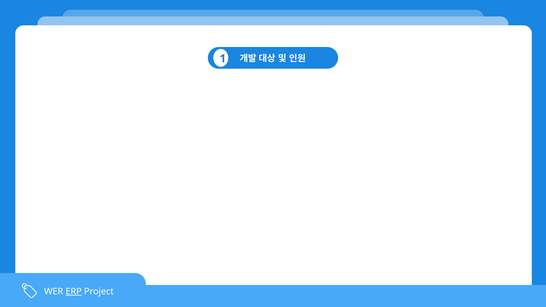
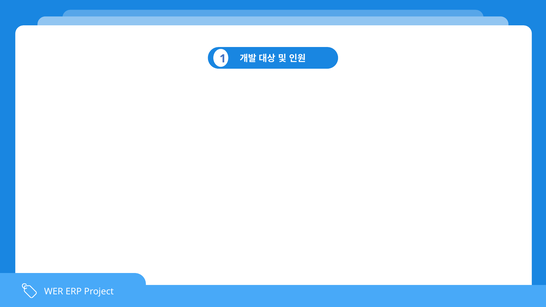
ERP underline: present -> none
